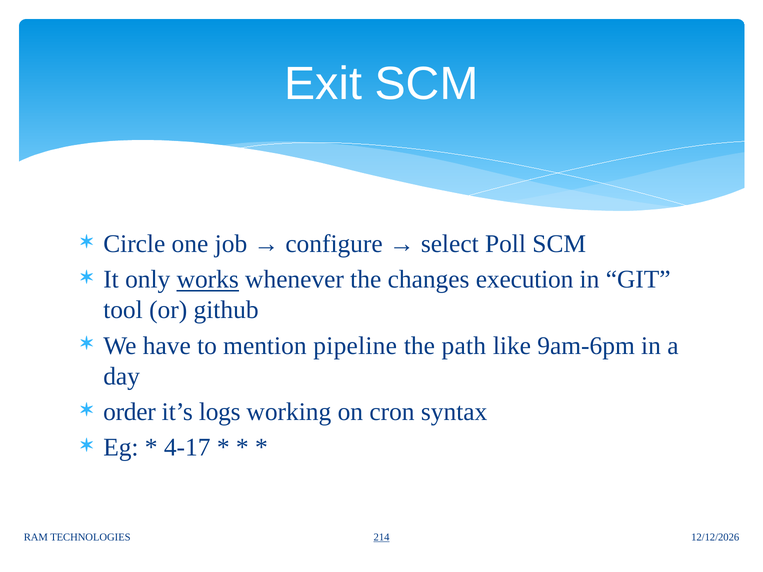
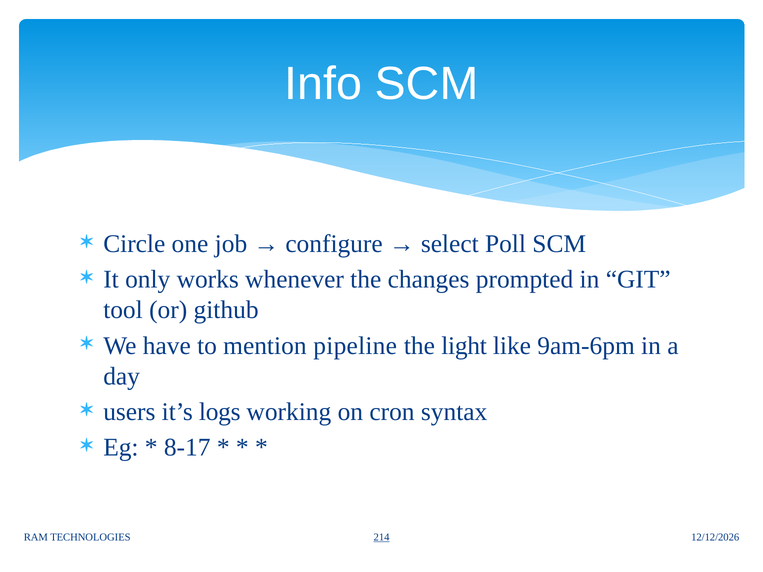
Exit: Exit -> Info
works underline: present -> none
execution: execution -> prompted
path: path -> light
order: order -> users
4-17: 4-17 -> 8-17
